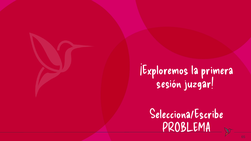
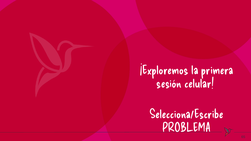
juzgar: juzgar -> celular
